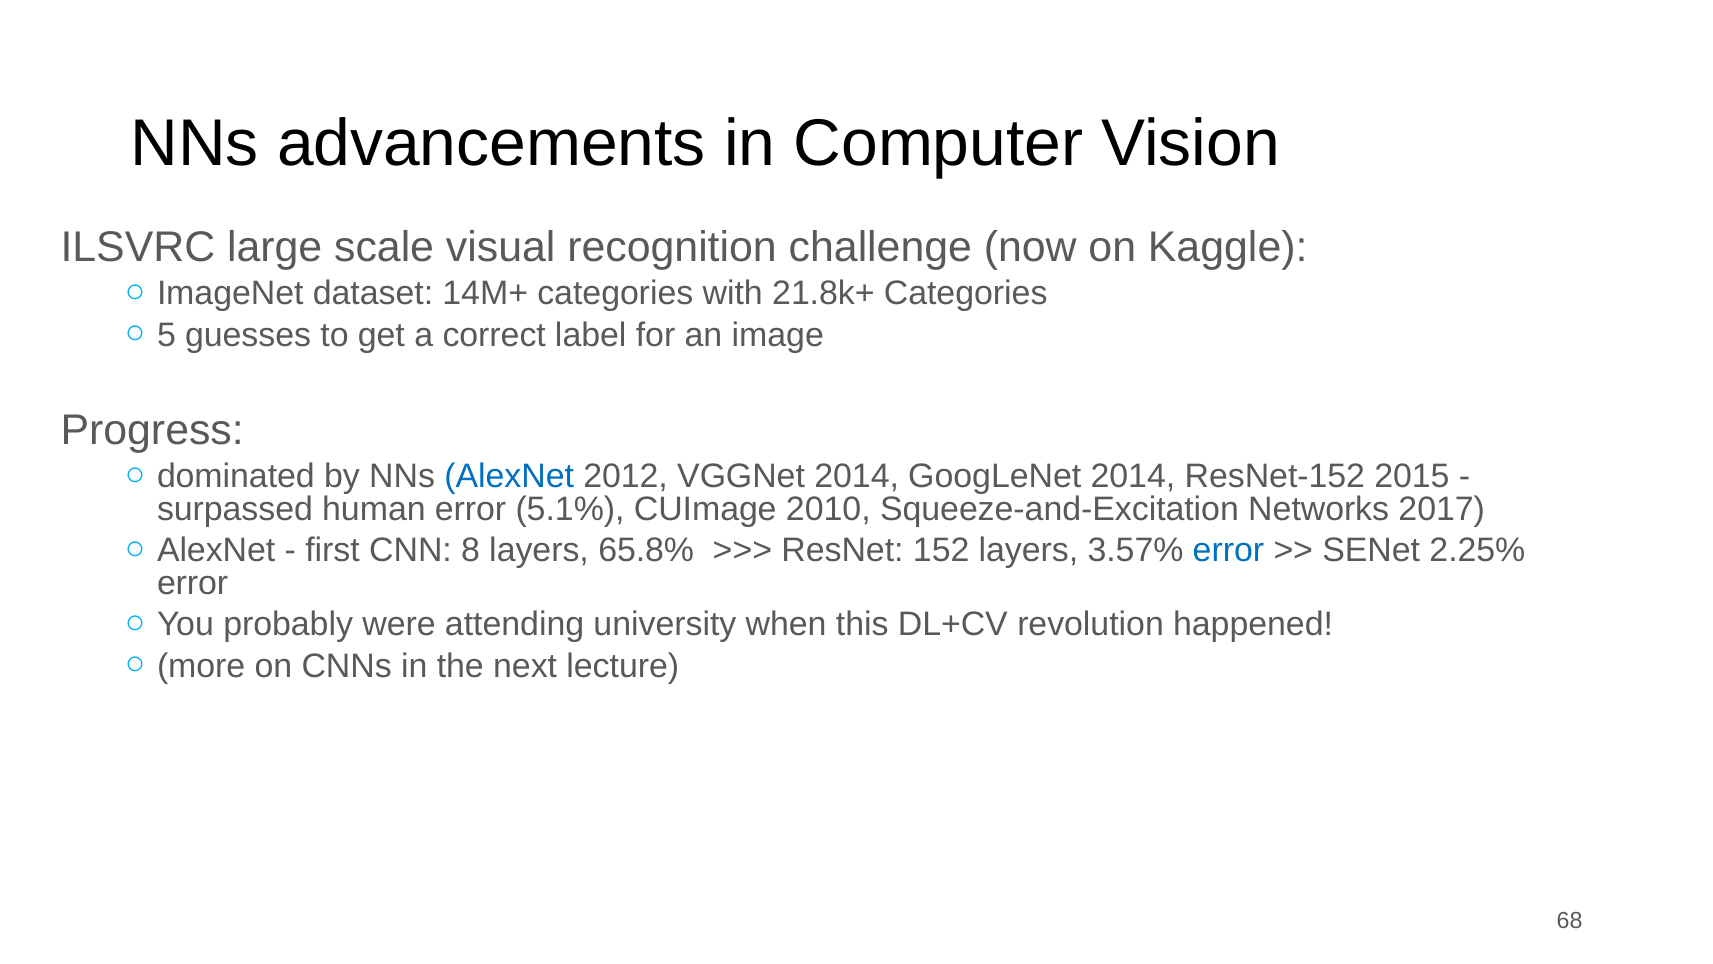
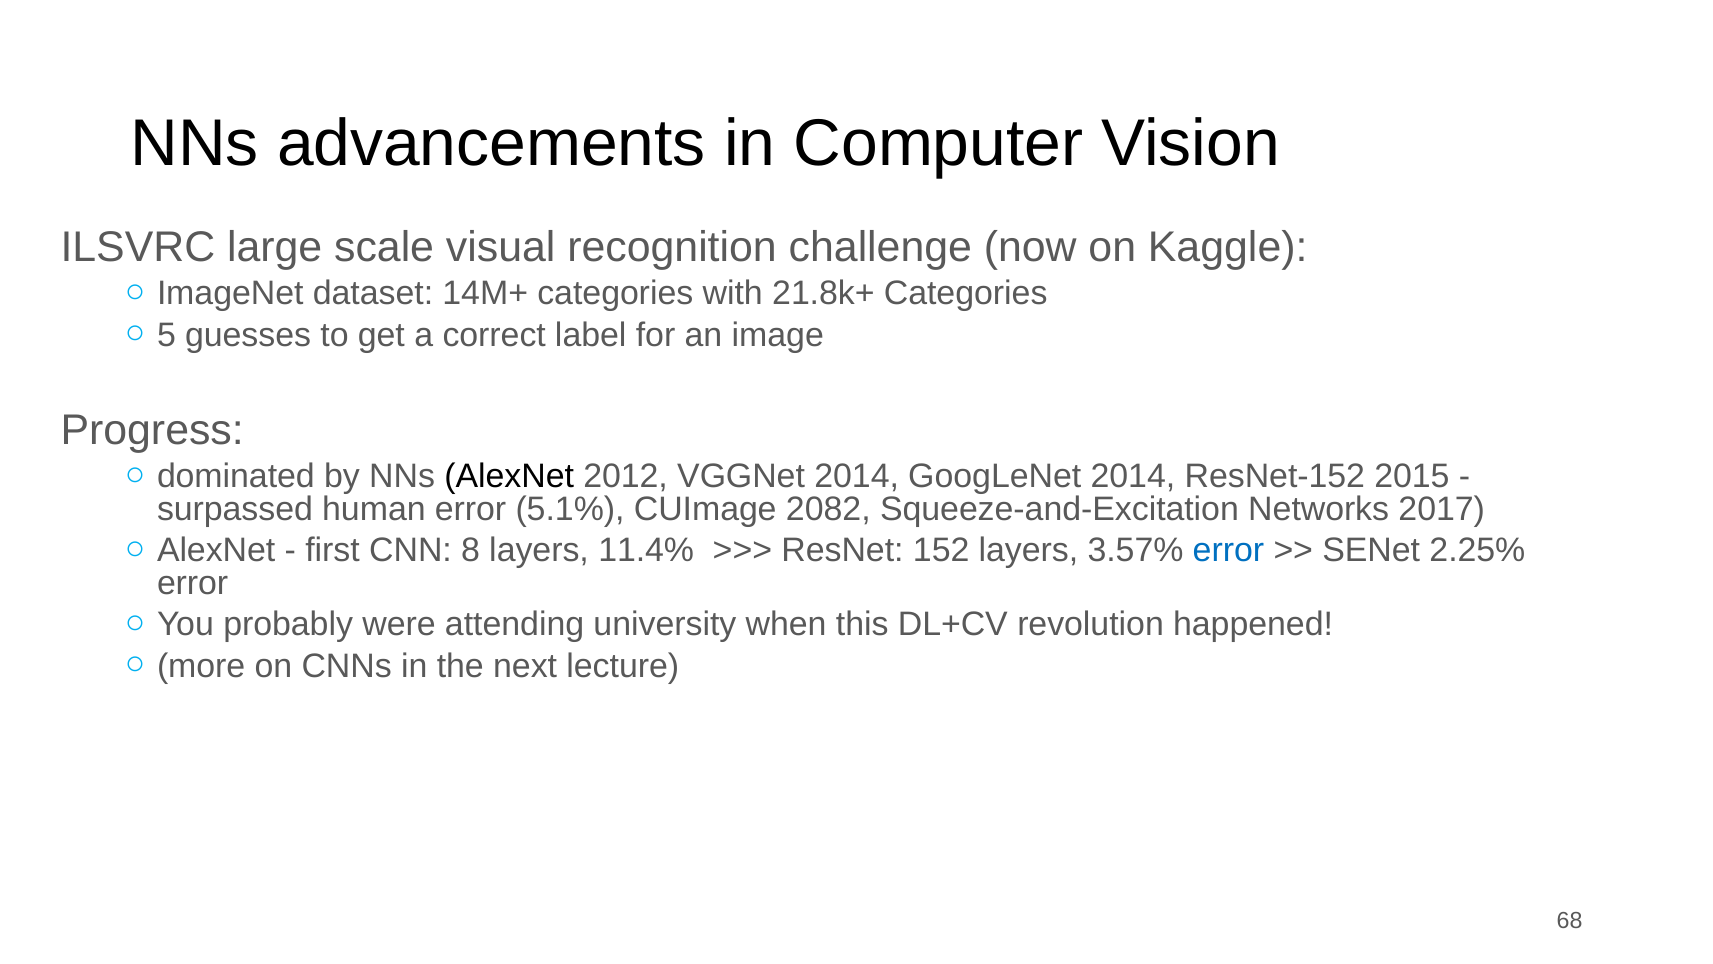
AlexNet at (509, 477) colour: blue -> black
2010: 2010 -> 2082
65.8%: 65.8% -> 11.4%
